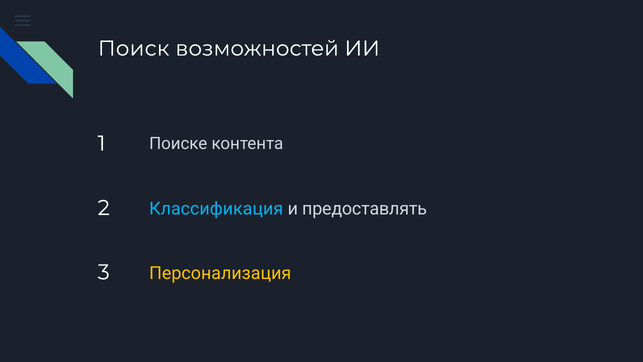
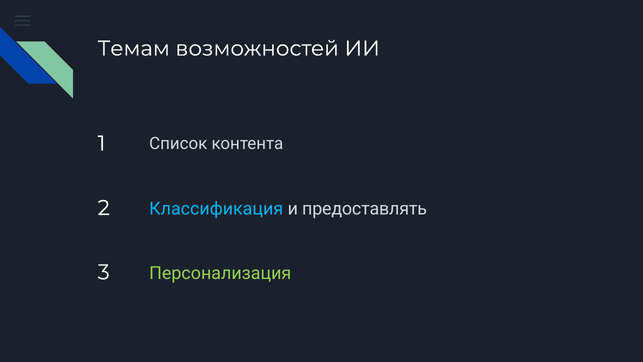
Поиск: Поиск -> Темам
Поиске: Поиске -> Список
Персонализация colour: yellow -> light green
